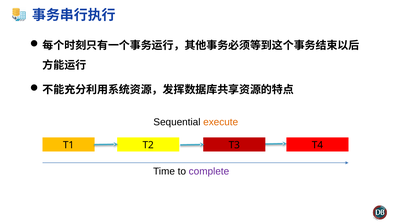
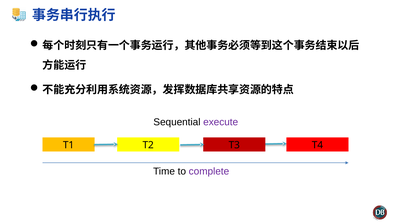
execute colour: orange -> purple
